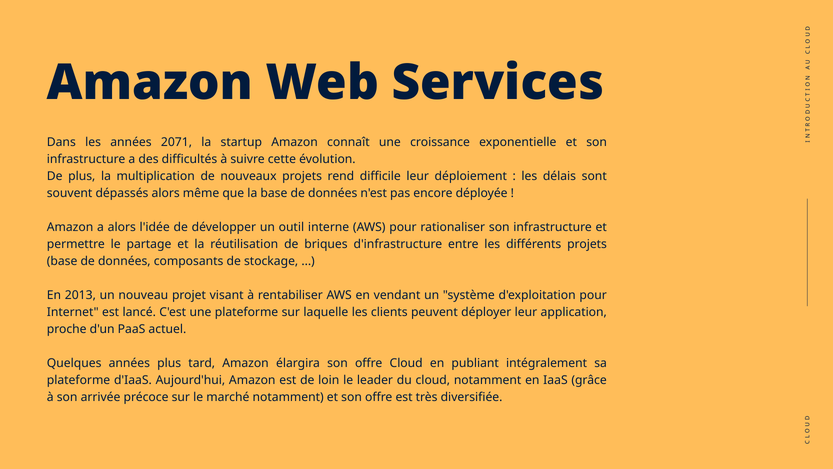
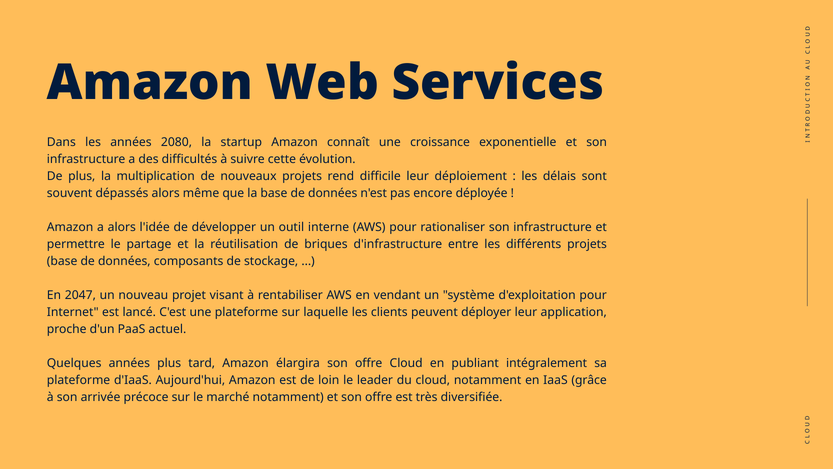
2071: 2071 -> 2080
2013: 2013 -> 2047
